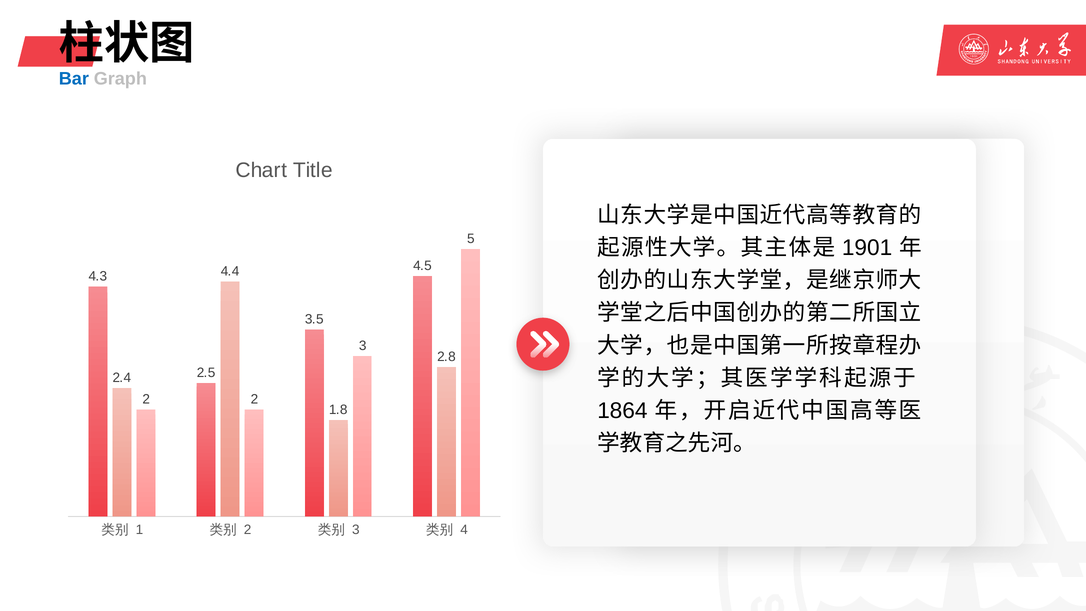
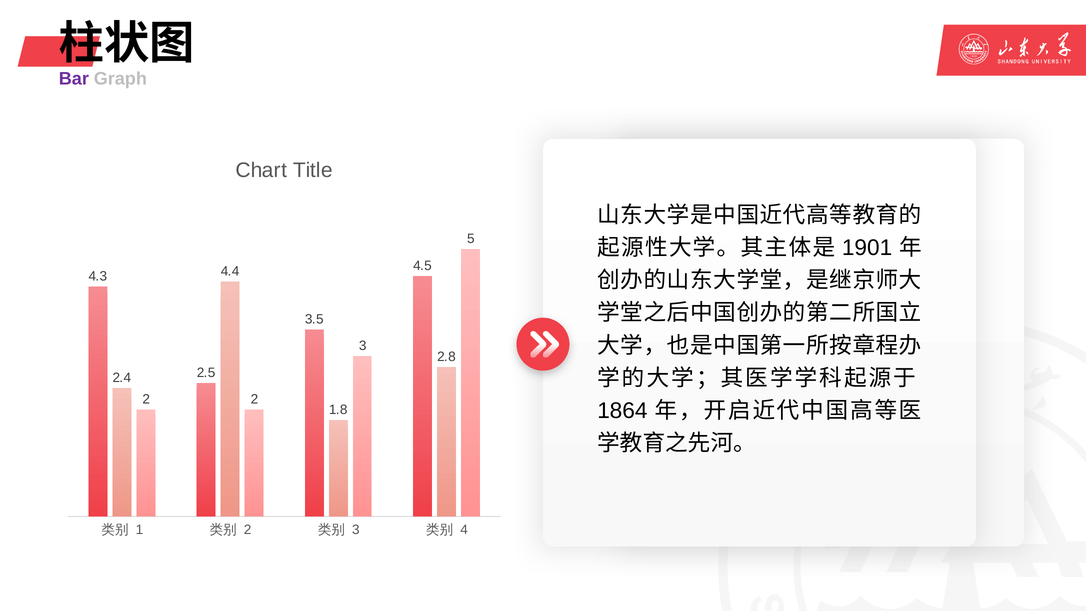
Bar colour: blue -> purple
